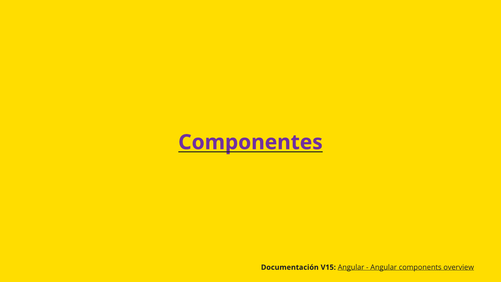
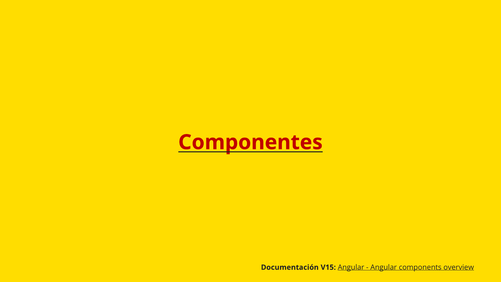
Componentes colour: purple -> red
